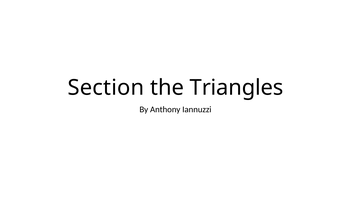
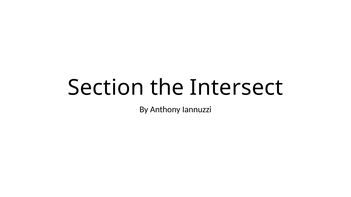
Triangles: Triangles -> Intersect
